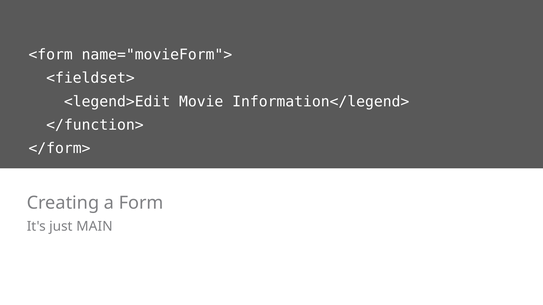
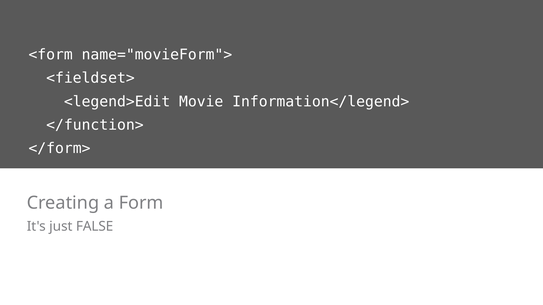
MAIN: MAIN -> FALSE
